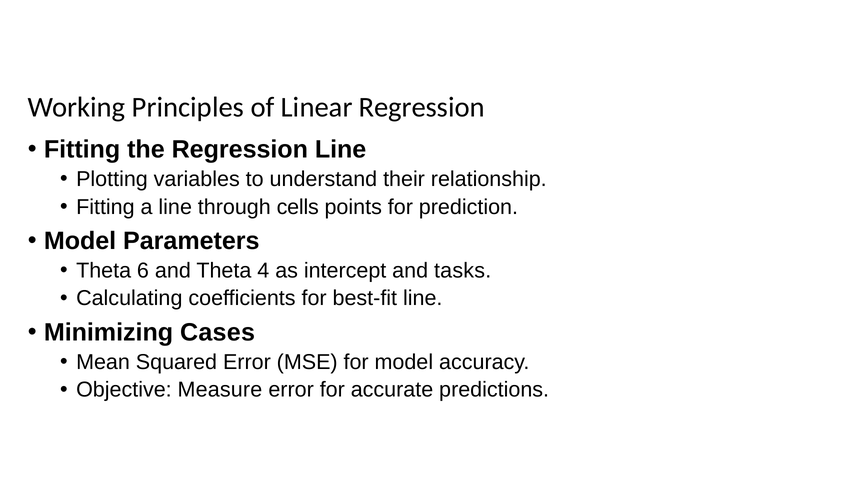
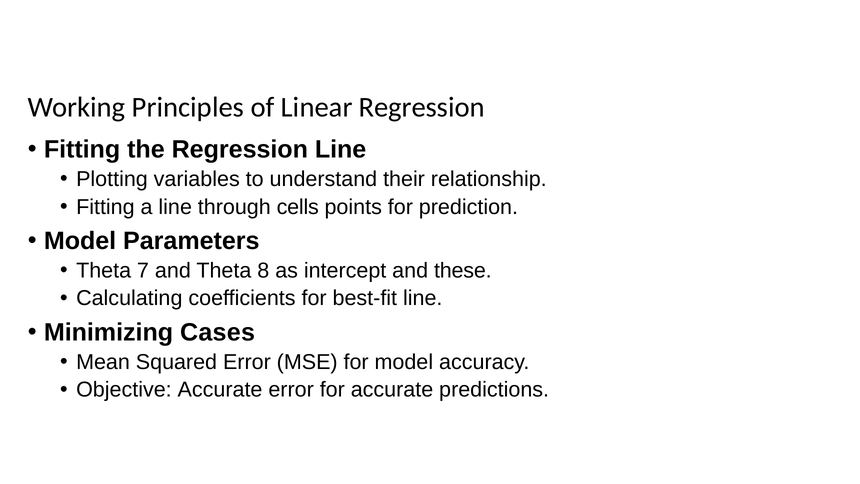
6: 6 -> 7
4: 4 -> 8
tasks: tasks -> these
Objective Measure: Measure -> Accurate
